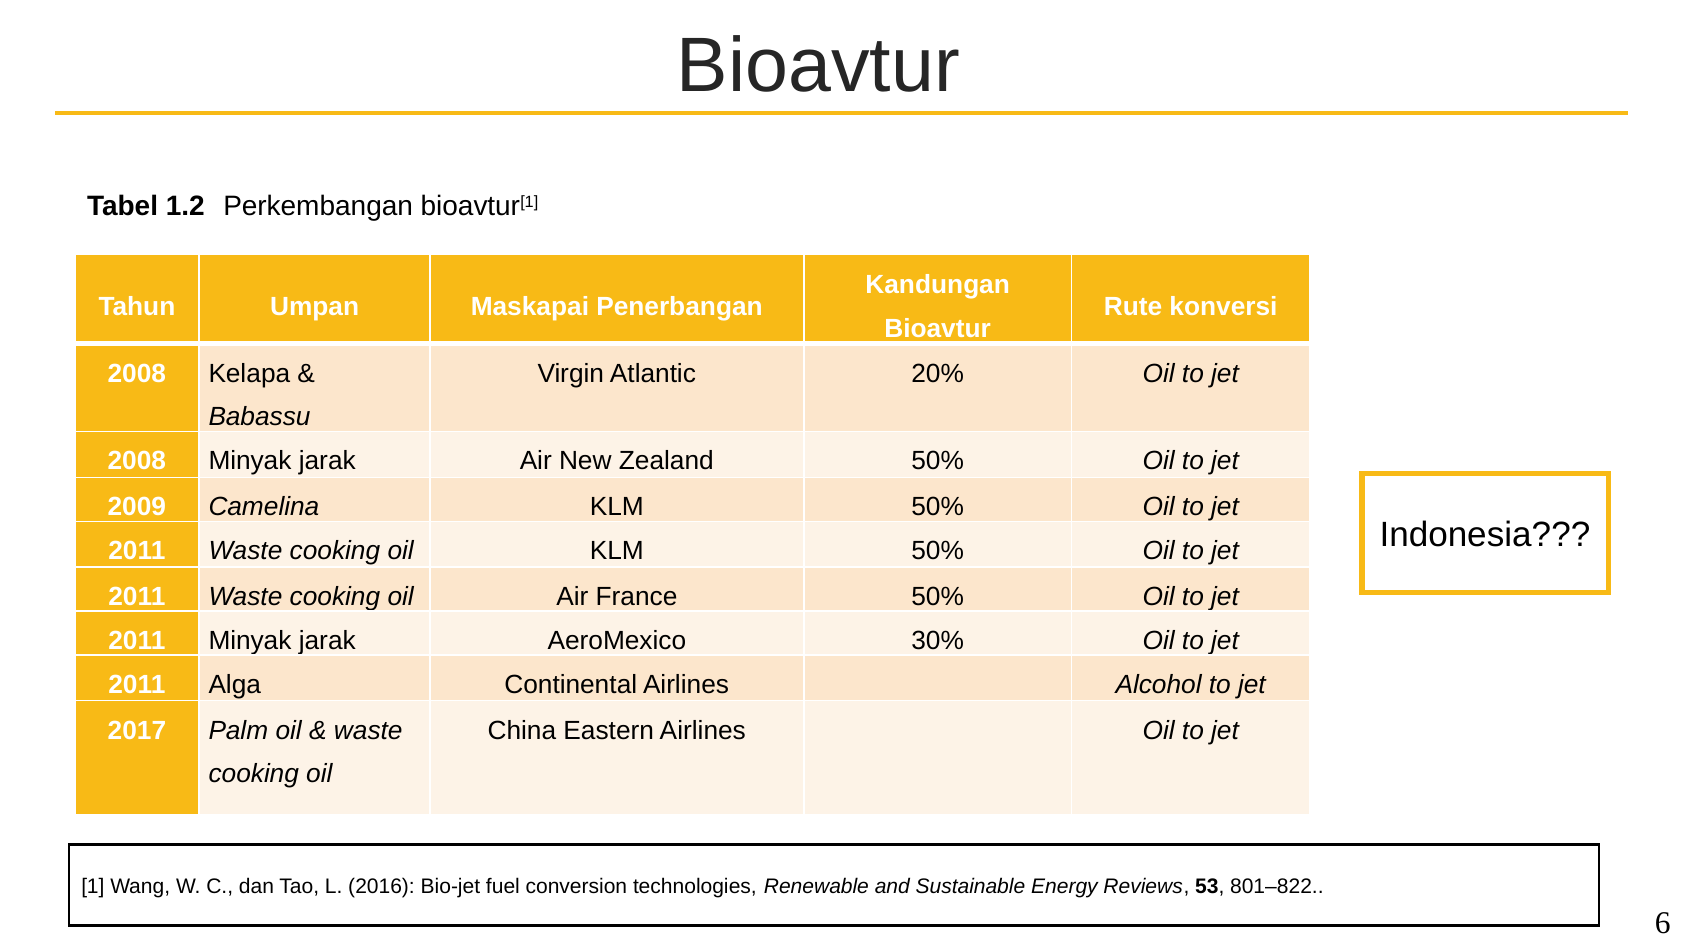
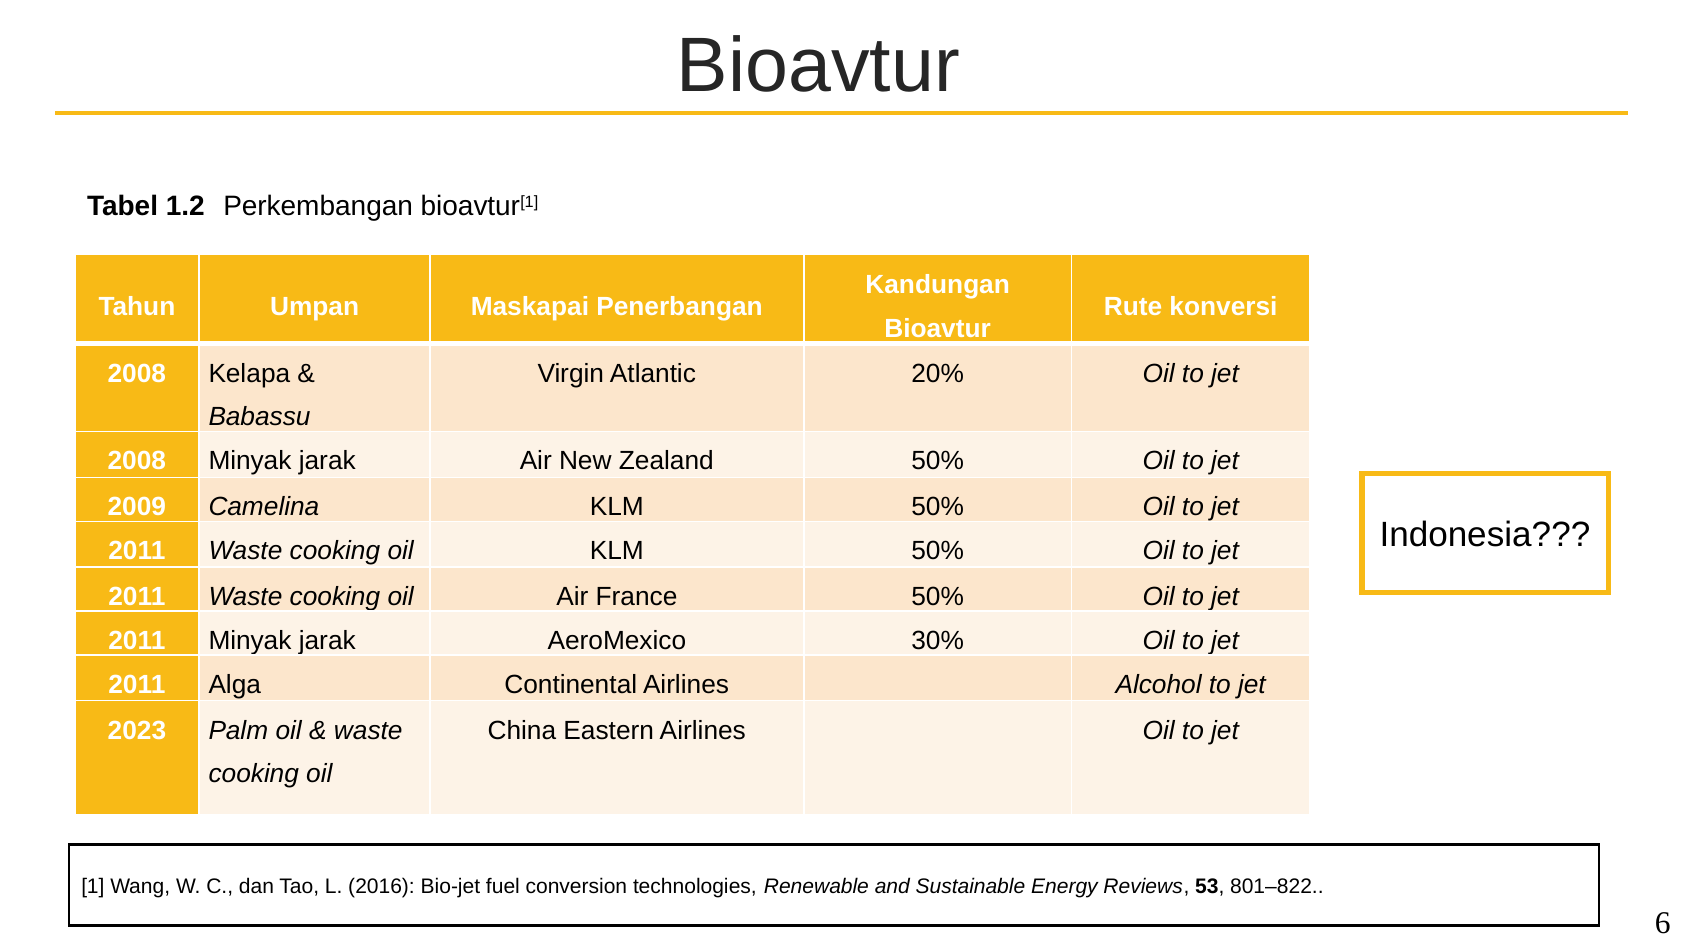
2017: 2017 -> 2023
